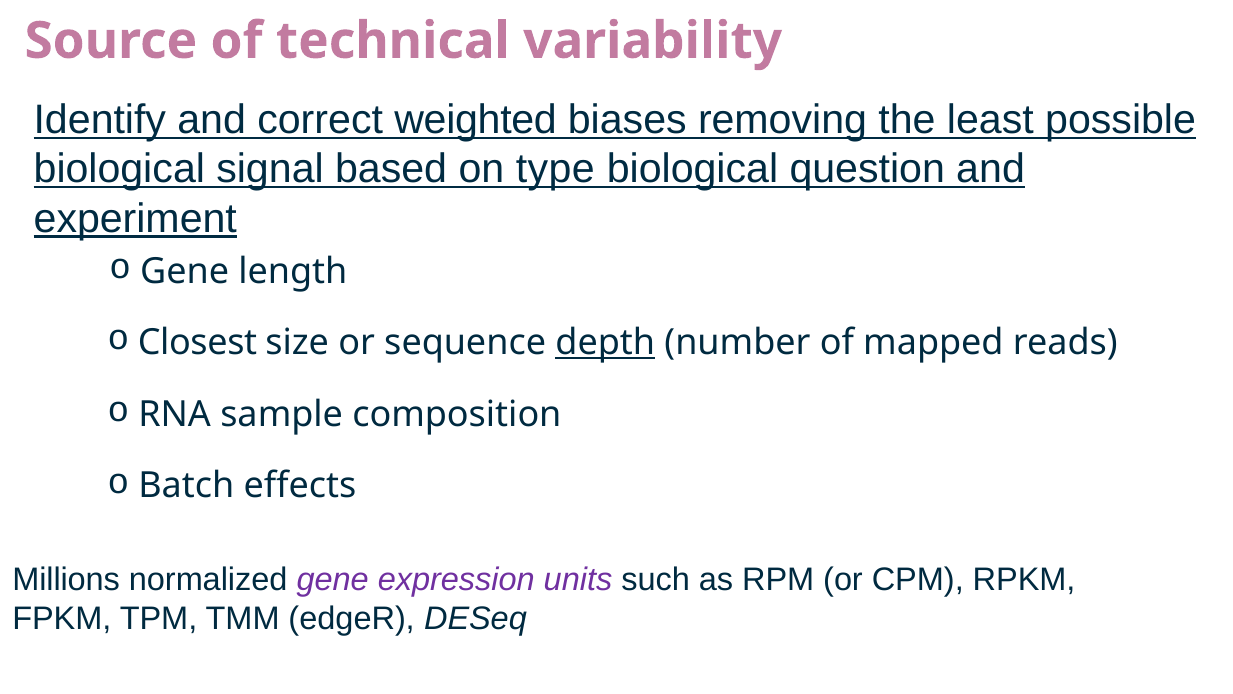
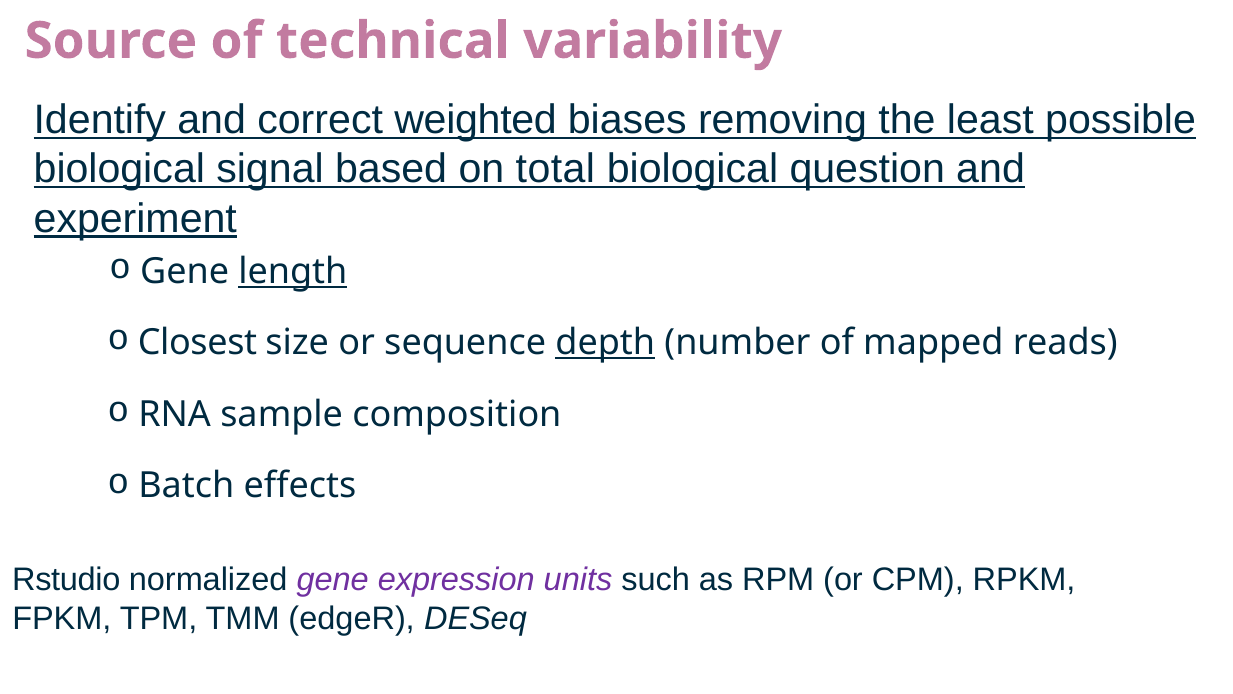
type: type -> total
length underline: none -> present
Millions: Millions -> Rstudio
